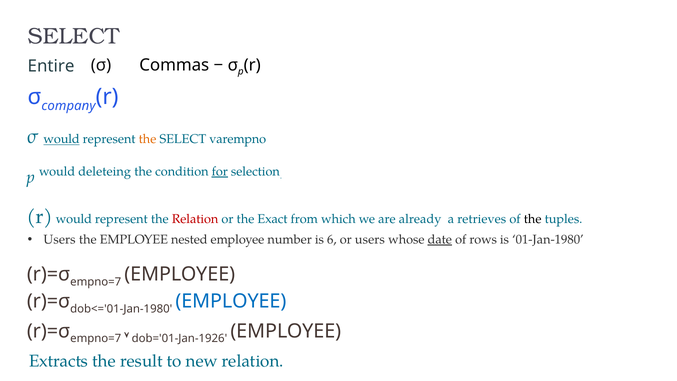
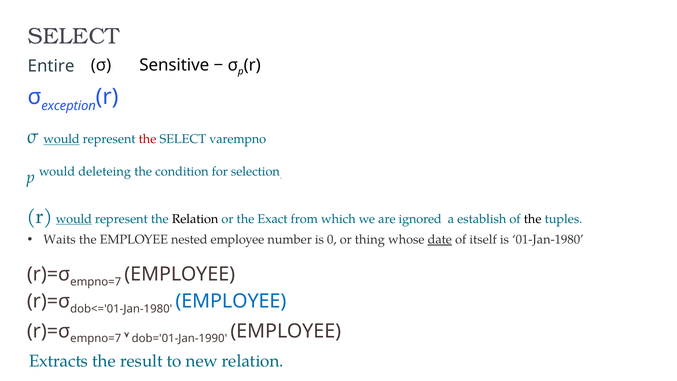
Commas: Commas -> Sensitive
company: company -> exception
the at (148, 139) colour: orange -> red
for underline: present -> none
would at (74, 219) underline: none -> present
Relation at (195, 219) colour: red -> black
already: already -> ignored
retrieves: retrieves -> establish
Users at (60, 239): Users -> Waits
6: 6 -> 0
or users: users -> thing
rows: rows -> itself
dob='01-Jan-1926: dob='01-Jan-1926 -> dob='01-Jan-1990
